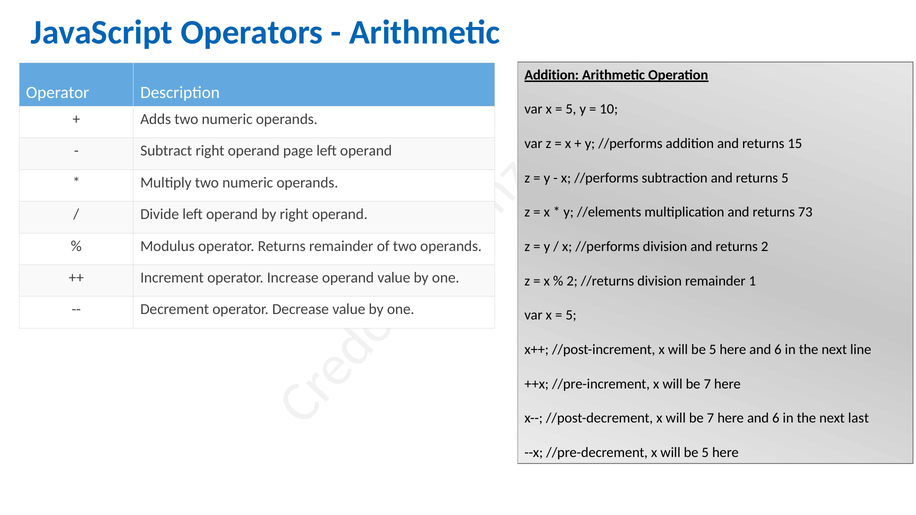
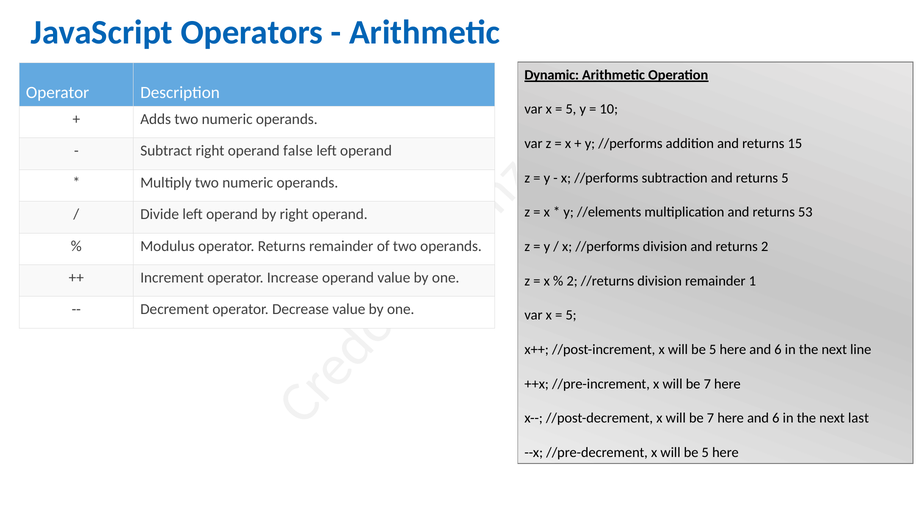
Addition at (552, 75): Addition -> Dynamic
page: page -> false
73: 73 -> 53
